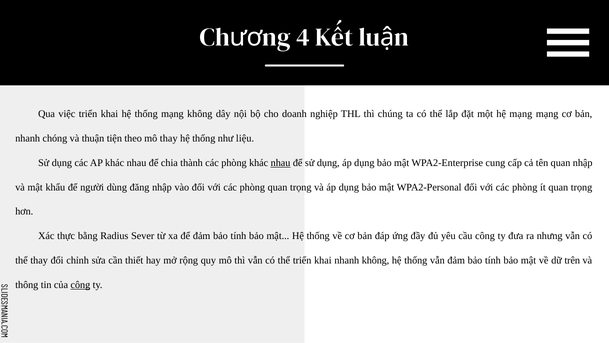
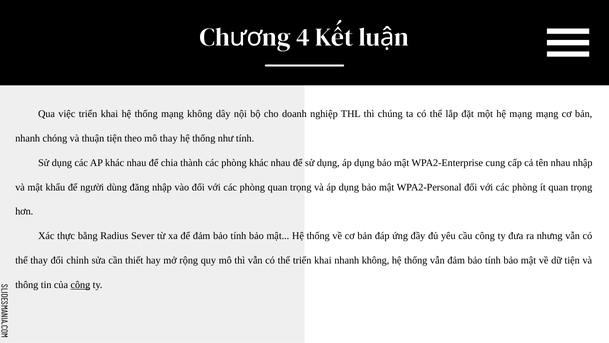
như liệu: liệu -> tính
nhau at (281, 163) underline: present -> none
tên quan: quan -> nhau
dữ trên: trên -> tiện
